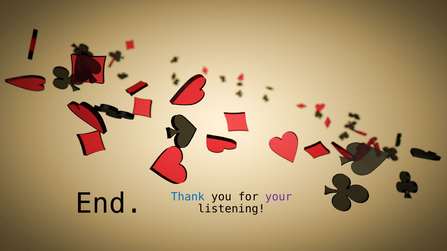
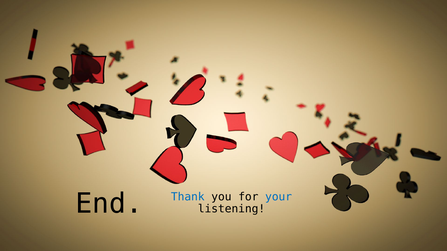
your colour: purple -> blue
